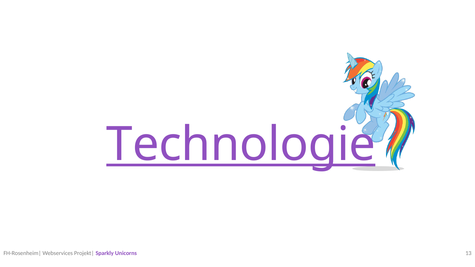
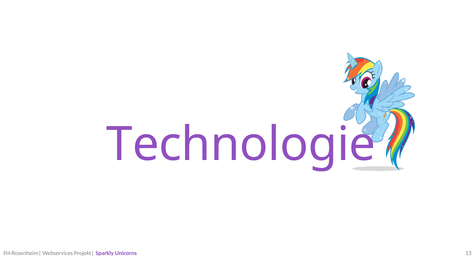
Technologie underline: present -> none
